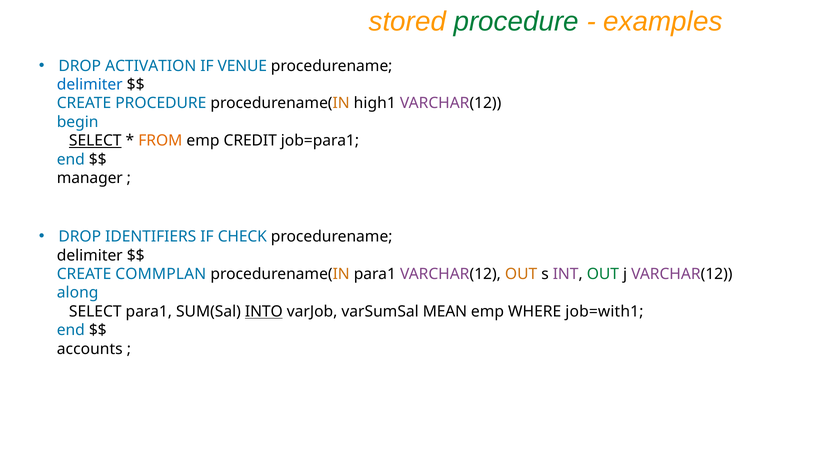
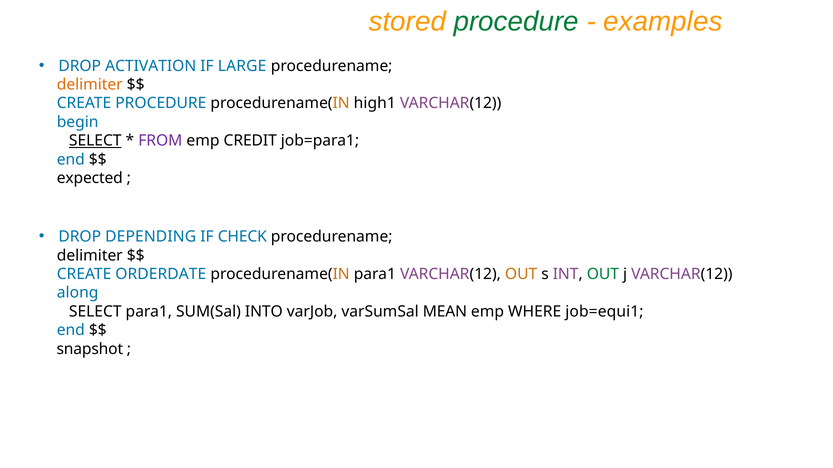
VENUE: VENUE -> LARGE
delimiter at (90, 85) colour: blue -> orange
FROM colour: orange -> purple
manager: manager -> expected
IDENTIFIERS: IDENTIFIERS -> DEPENDING
COMMPLAN: COMMPLAN -> ORDERDATE
INTO underline: present -> none
job=with1: job=with1 -> job=equi1
accounts: accounts -> snapshot
